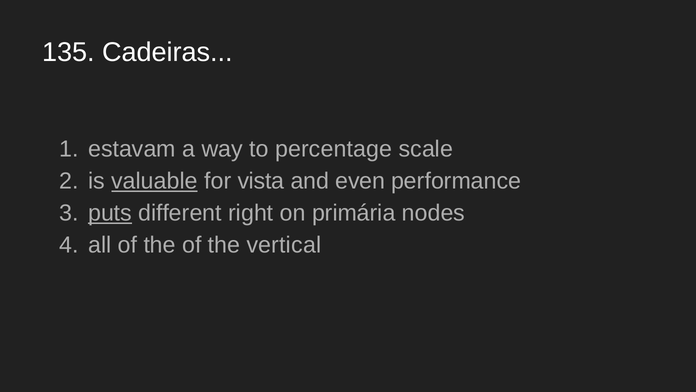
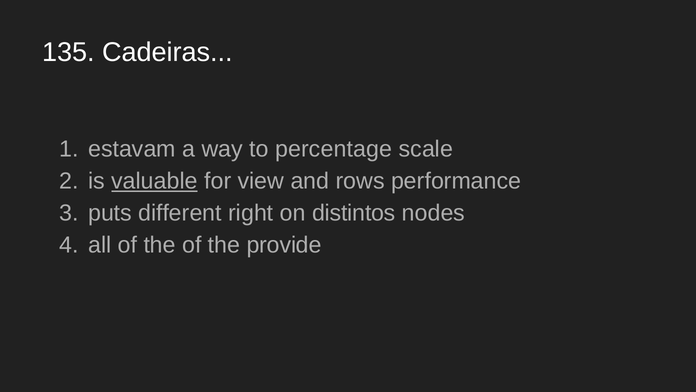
vista: vista -> view
even: even -> rows
puts underline: present -> none
primária: primária -> distintos
vertical: vertical -> provide
